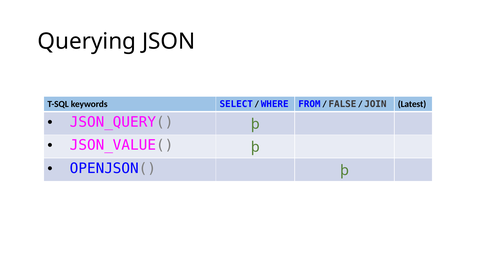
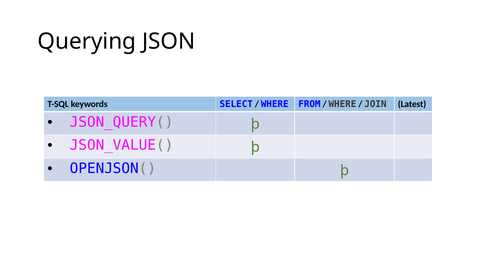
FALSE at (342, 104): FALSE -> WHERE
